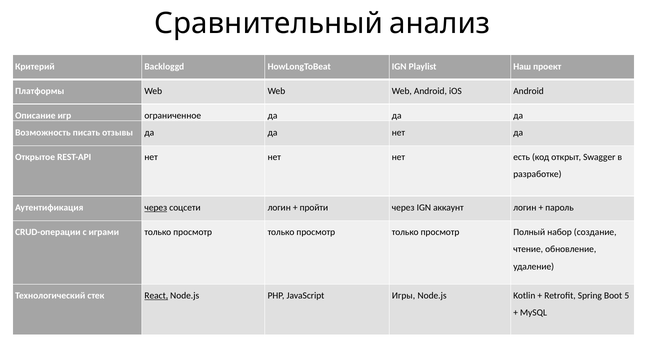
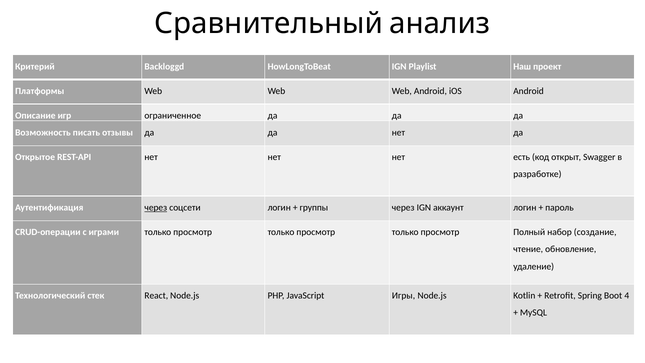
пройти: пройти -> группы
React underline: present -> none
5: 5 -> 4
